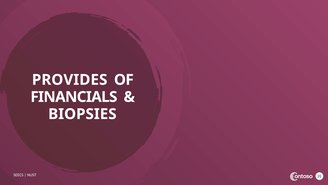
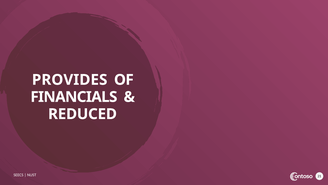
BIOPSIES: BIOPSIES -> REDUCED
